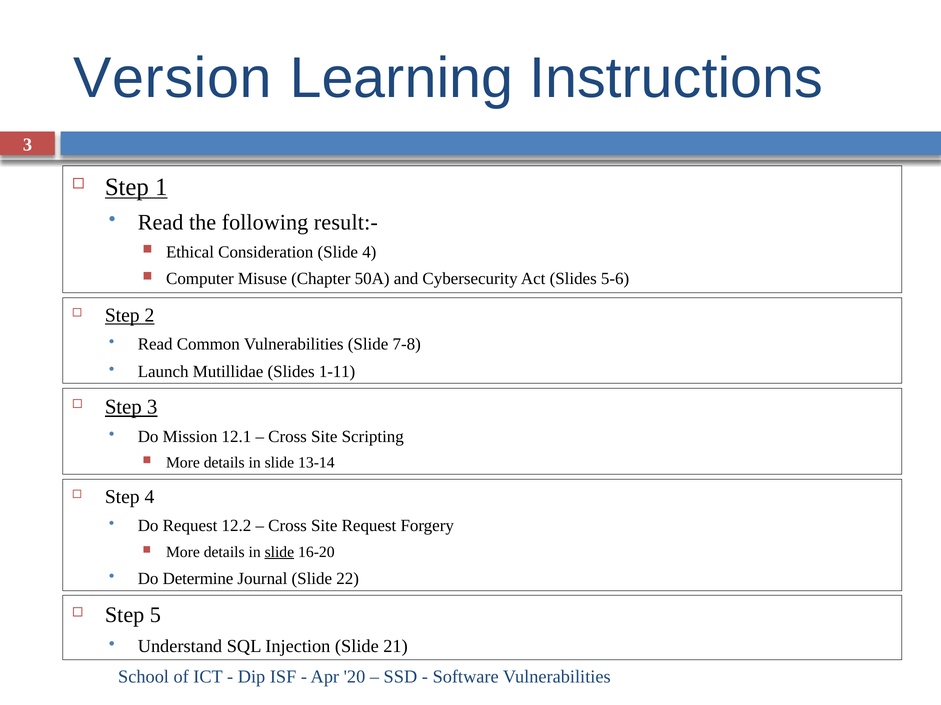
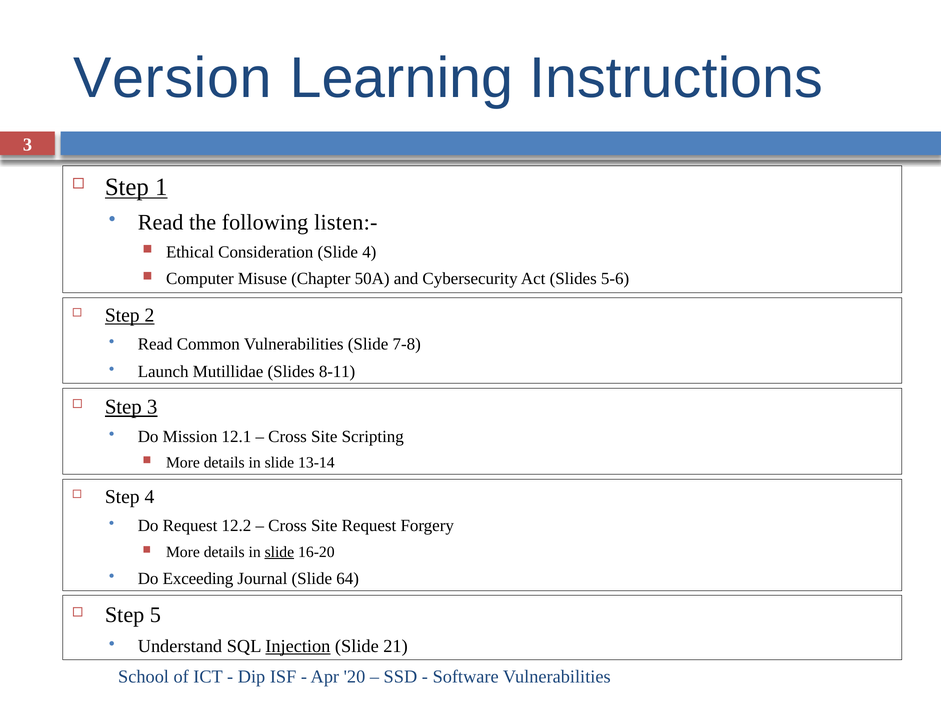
result:-: result:- -> listen:-
1-11: 1-11 -> 8-11
Determine: Determine -> Exceeding
22: 22 -> 64
Injection underline: none -> present
